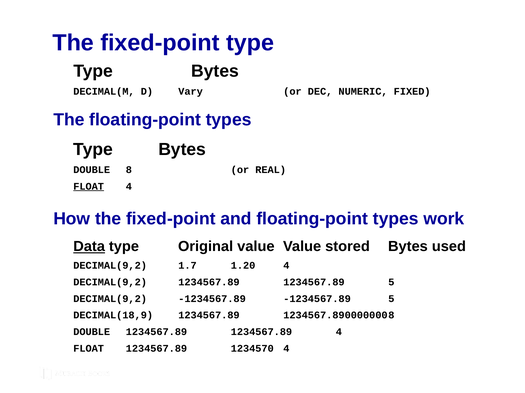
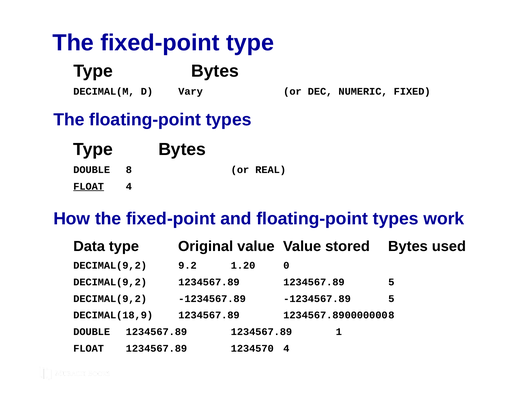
Data underline: present -> none
1.7: 1.7 -> 9.2
1.20 4: 4 -> 0
1234567.89 4: 4 -> 1
